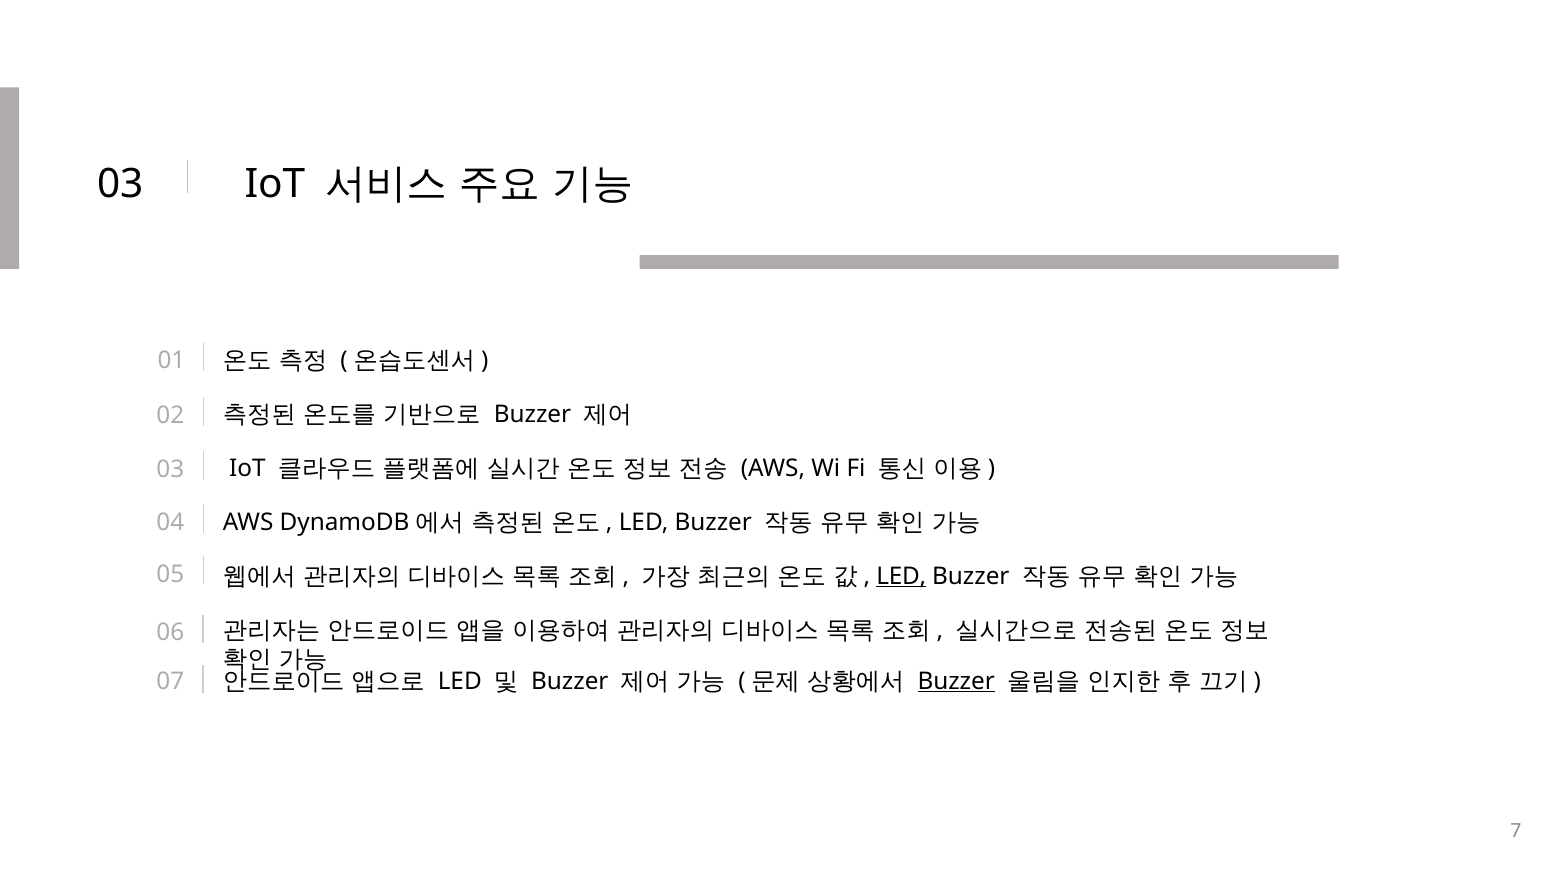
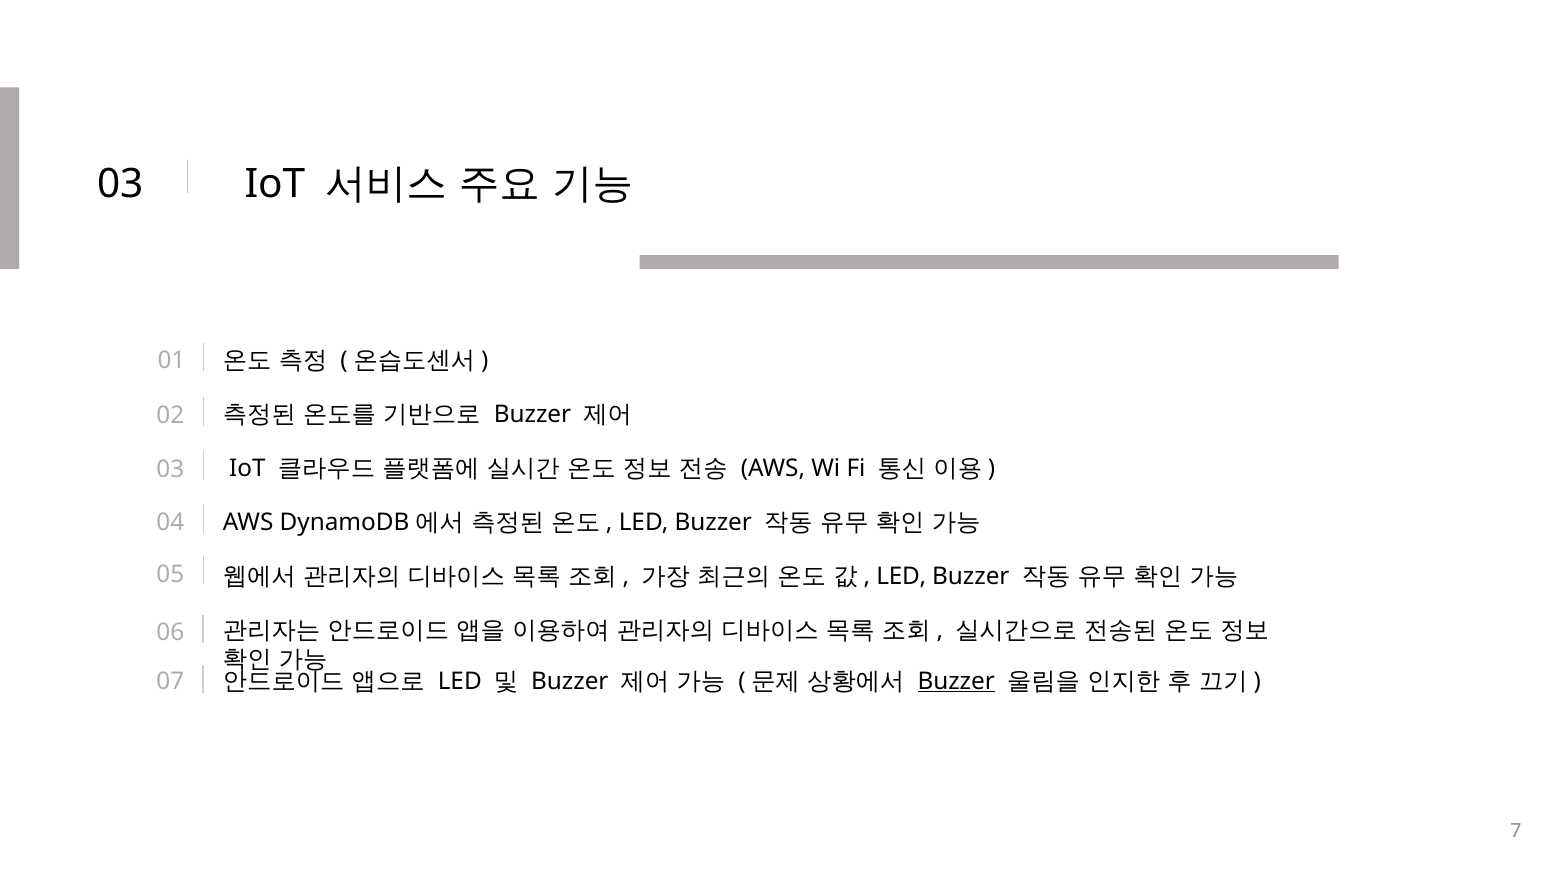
LED at (901, 576) underline: present -> none
